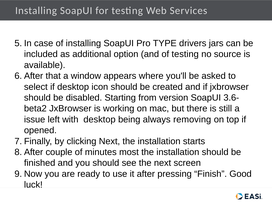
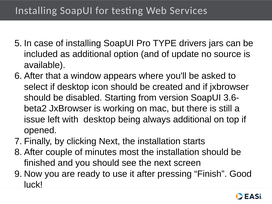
of testing: testing -> update
always removing: removing -> additional
